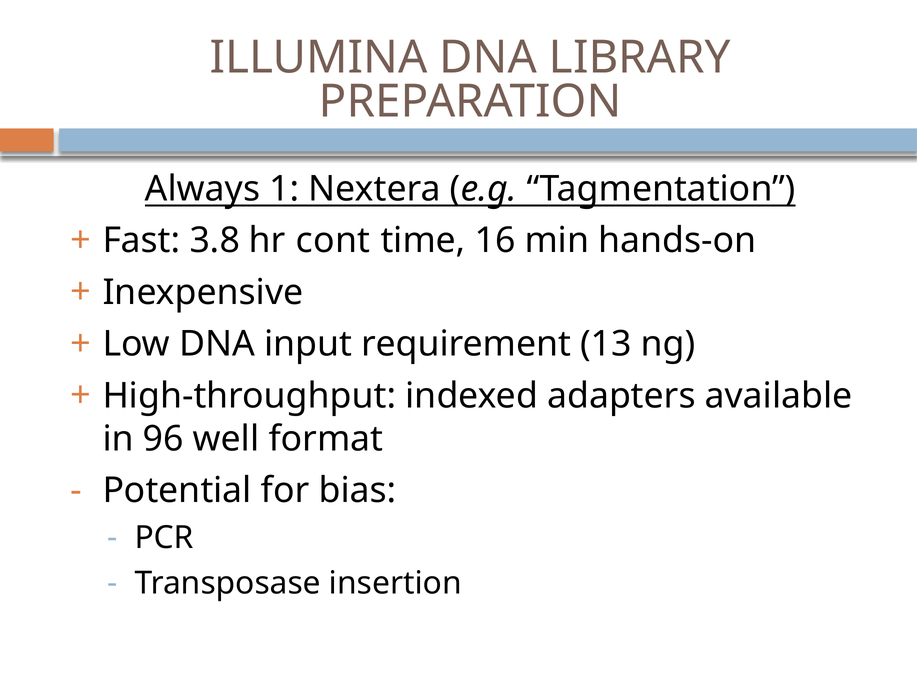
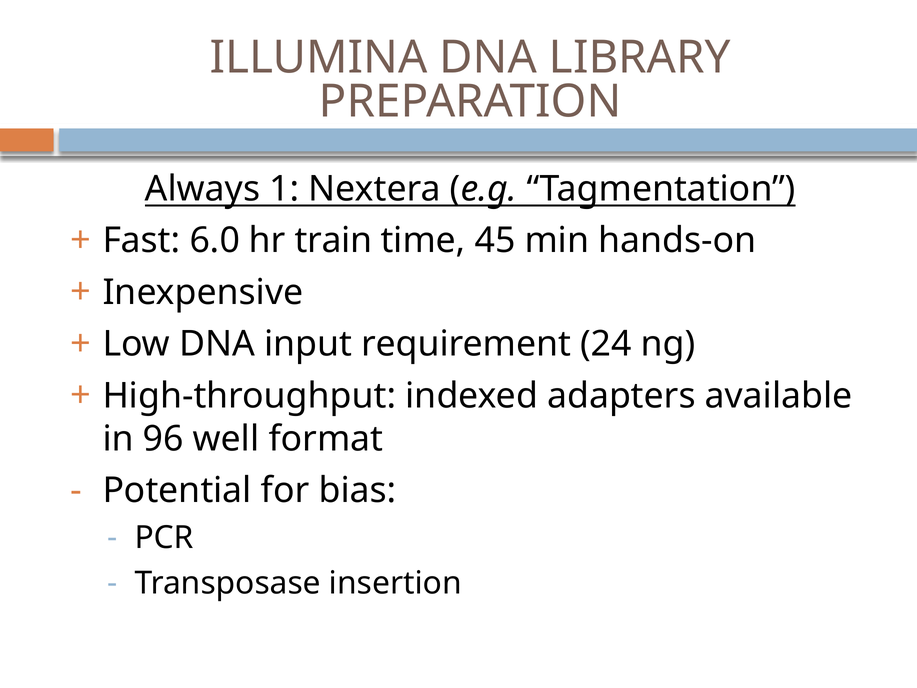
3.8: 3.8 -> 6.0
cont: cont -> train
16: 16 -> 45
13: 13 -> 24
